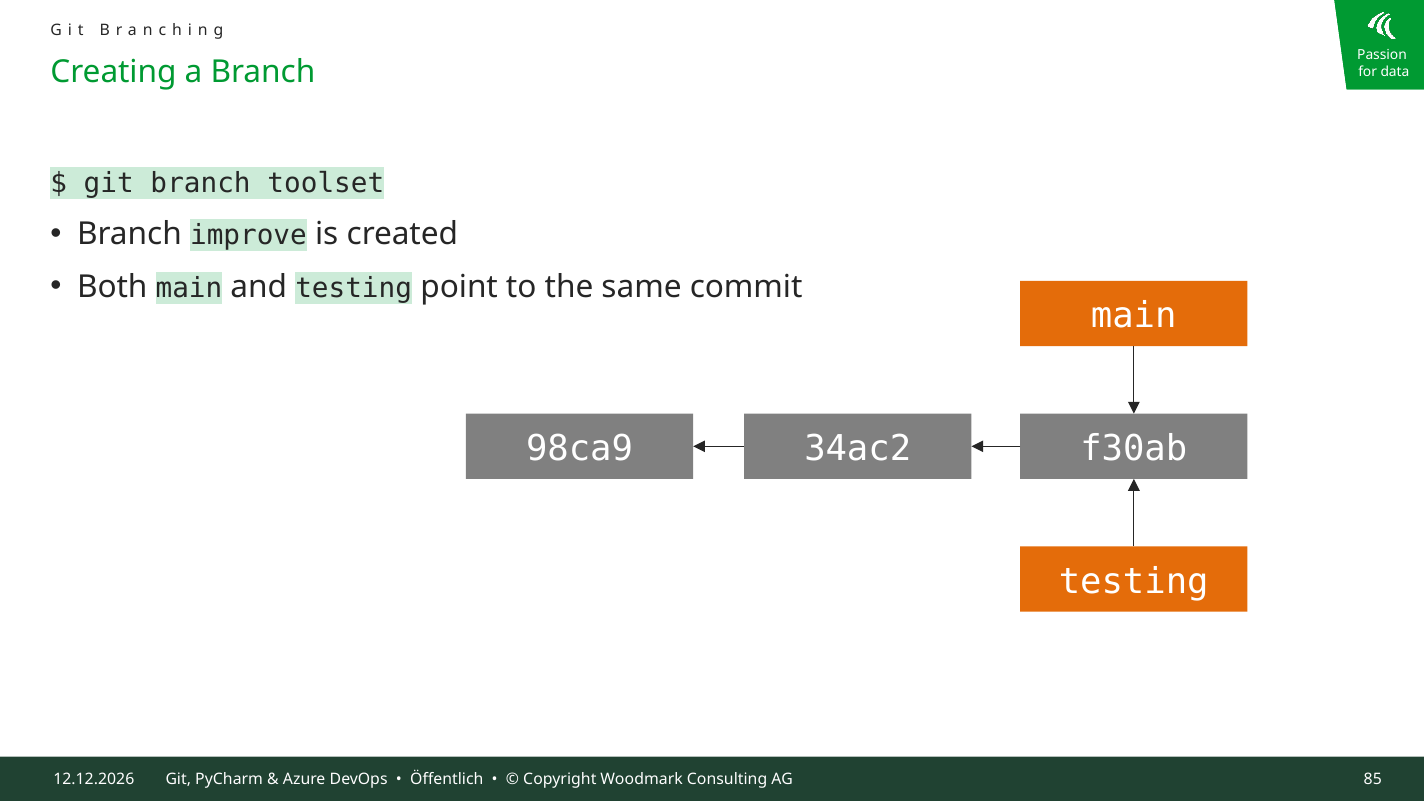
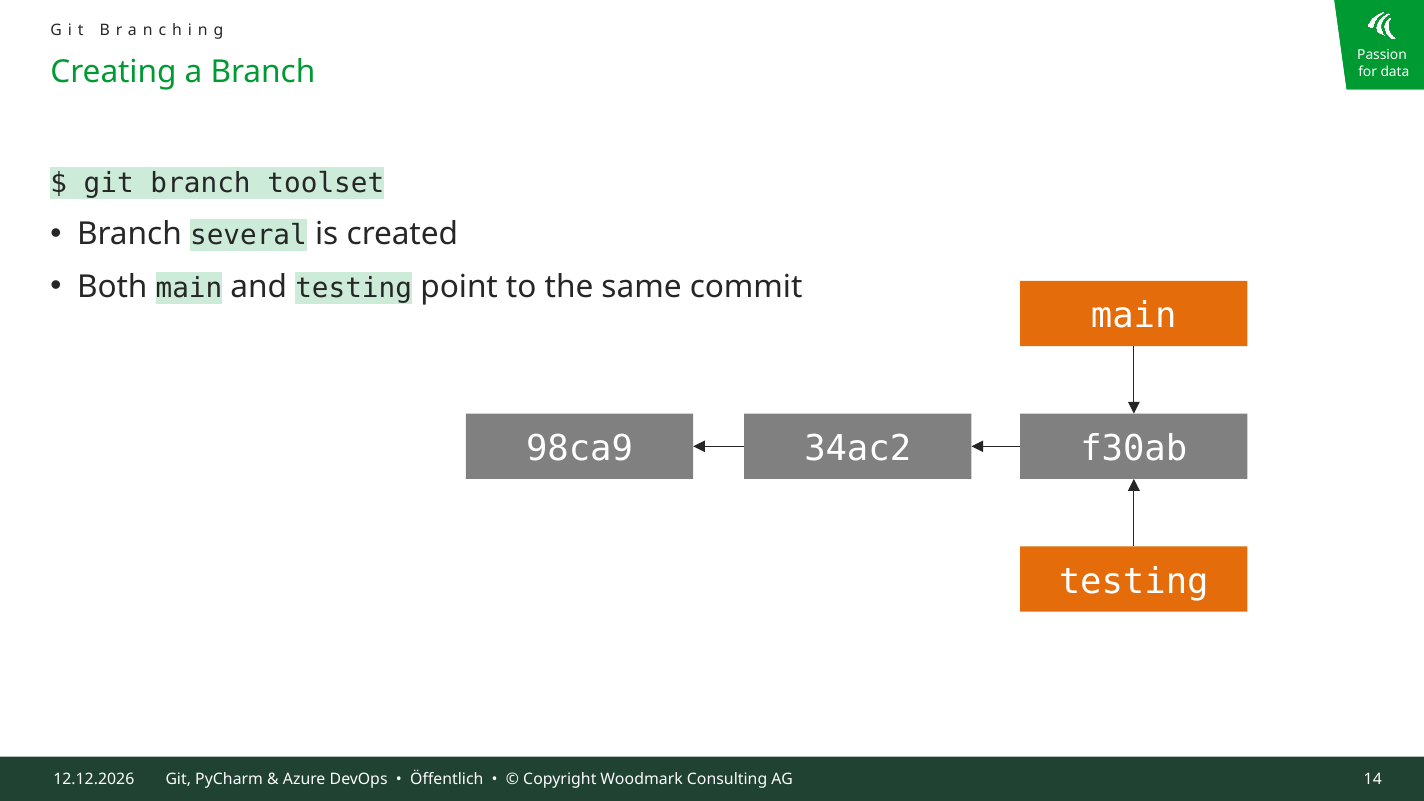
improve: improve -> several
85: 85 -> 14
